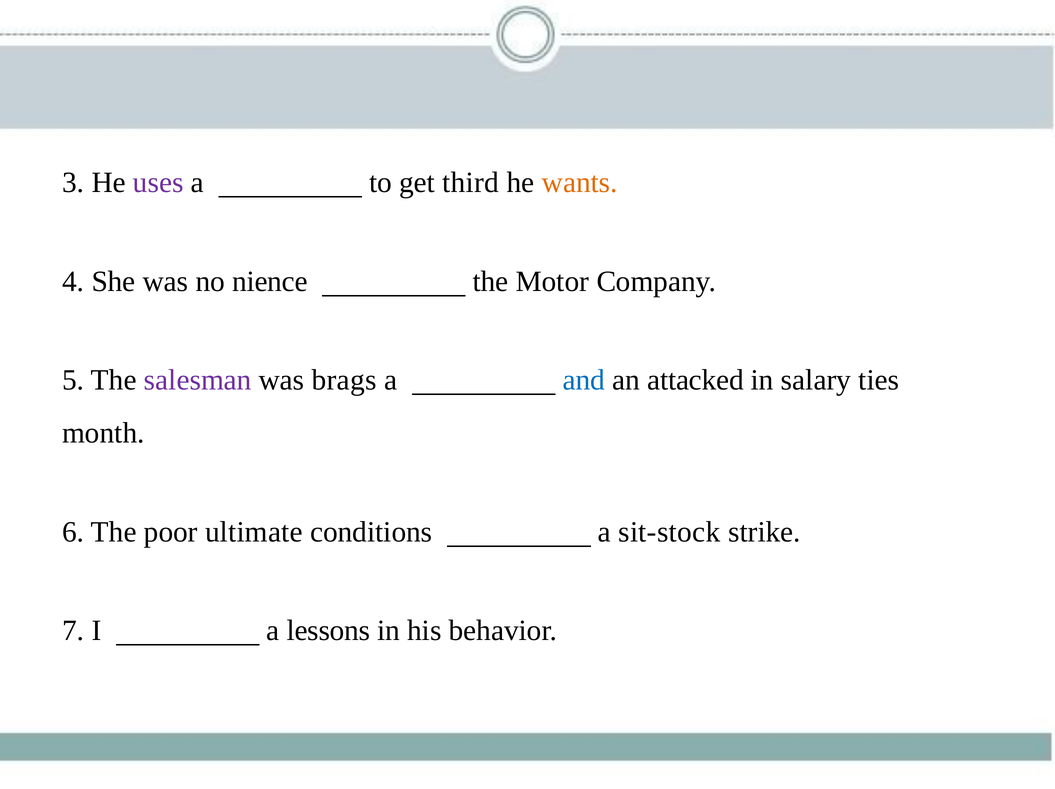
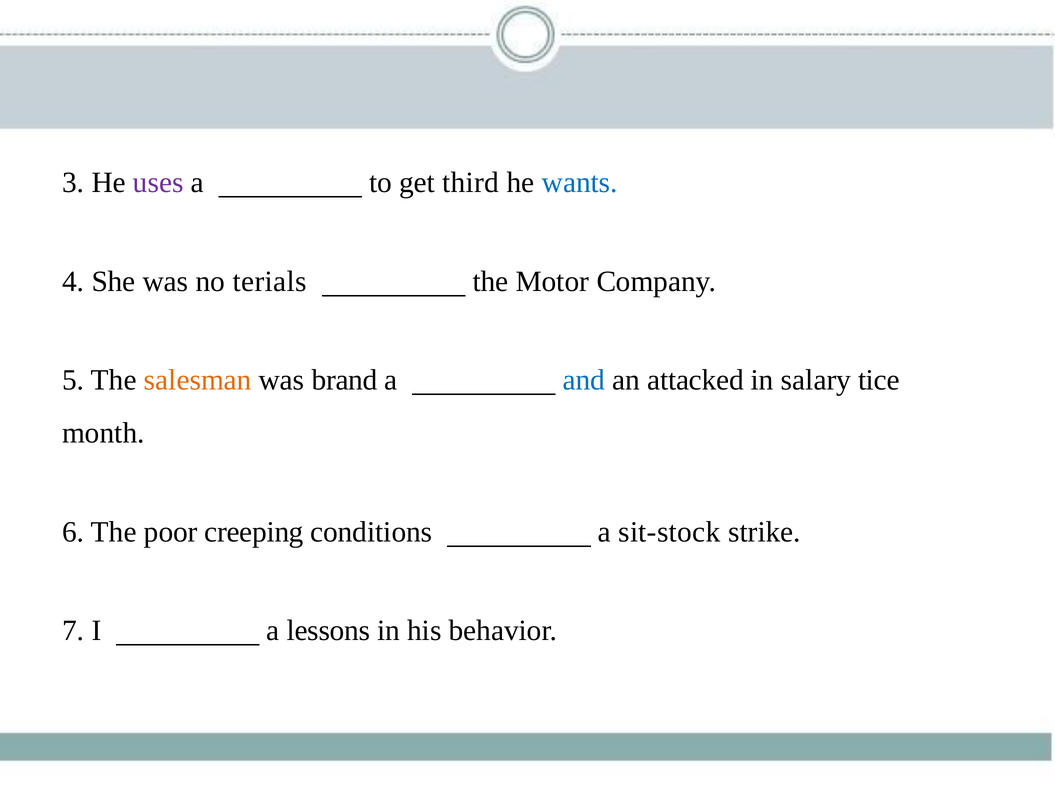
wants colour: orange -> blue
nience: nience -> terials
salesman colour: purple -> orange
brags: brags -> brand
ties: ties -> tice
ultimate: ultimate -> creeping
